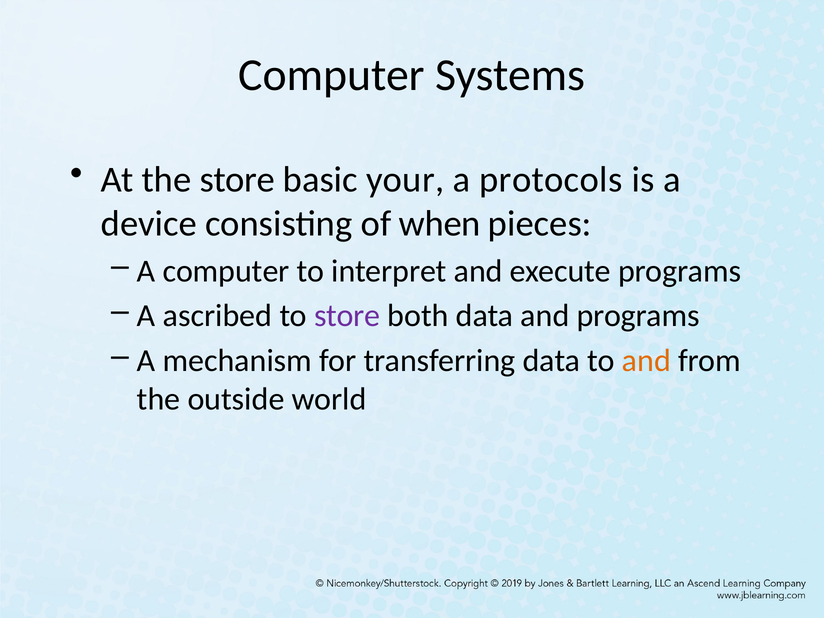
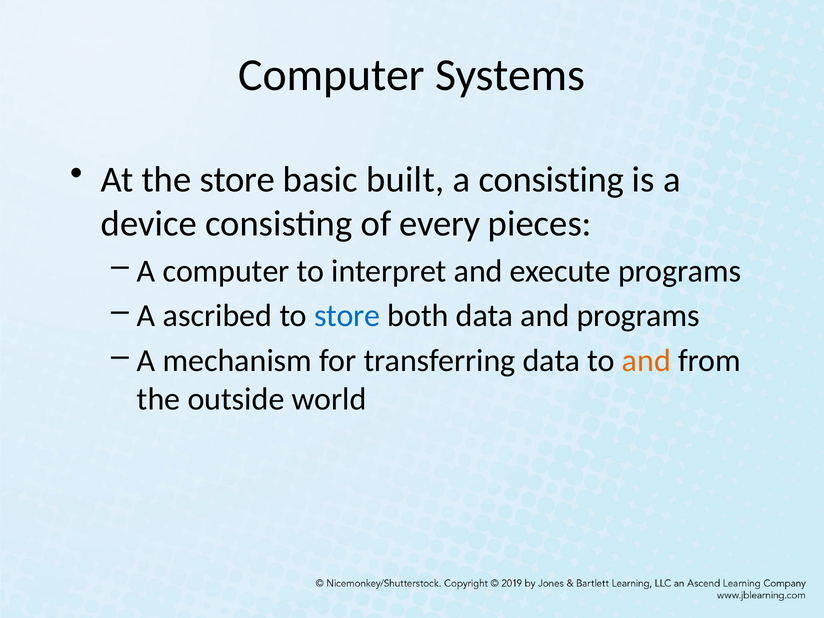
your: your -> built
a protocols: protocols -> consisting
when: when -> every
store at (347, 316) colour: purple -> blue
